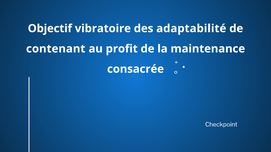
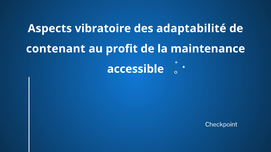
Objectif: Objectif -> Aspects
consacrée: consacrée -> accessible
